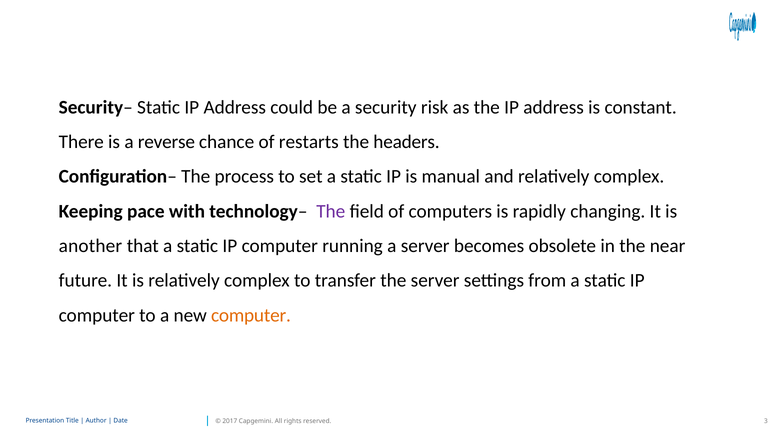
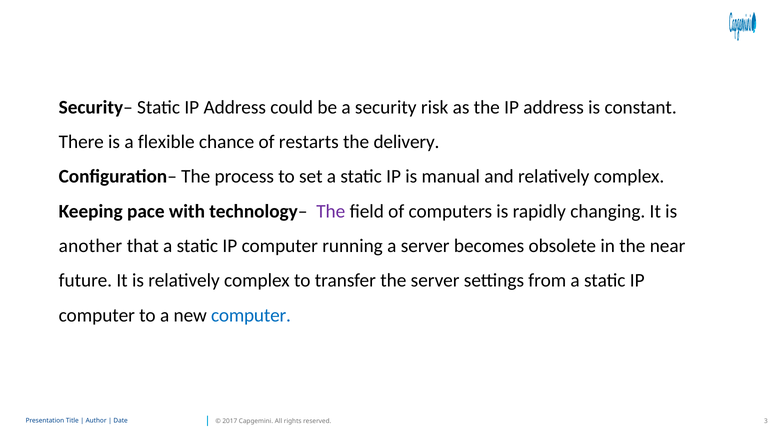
reverse: reverse -> flexible
headers: headers -> delivery
computer at (251, 315) colour: orange -> blue
